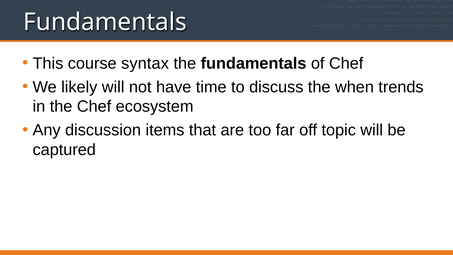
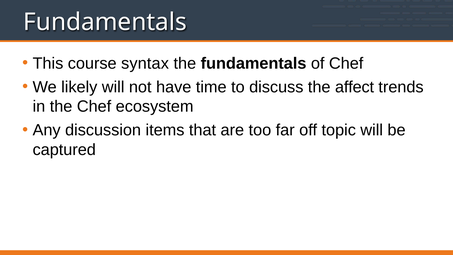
when: when -> affect
